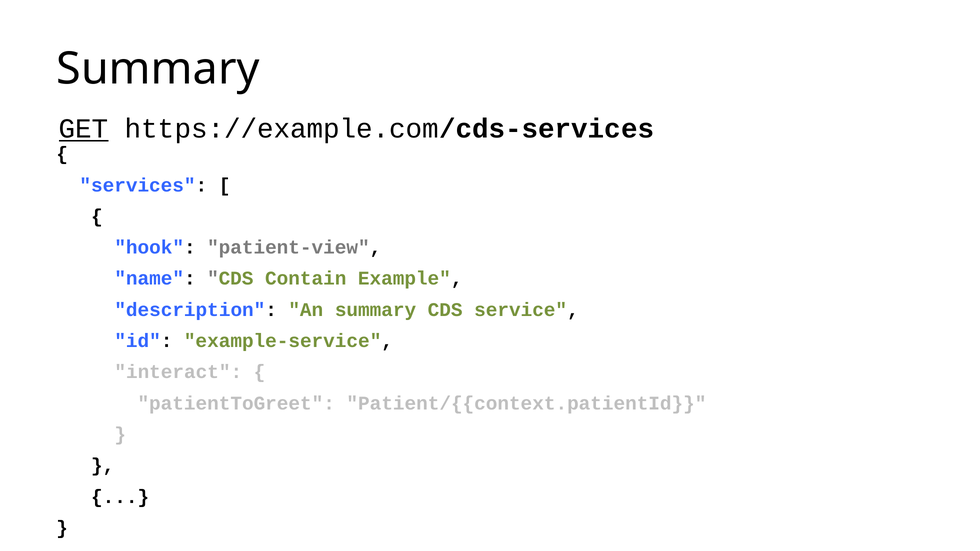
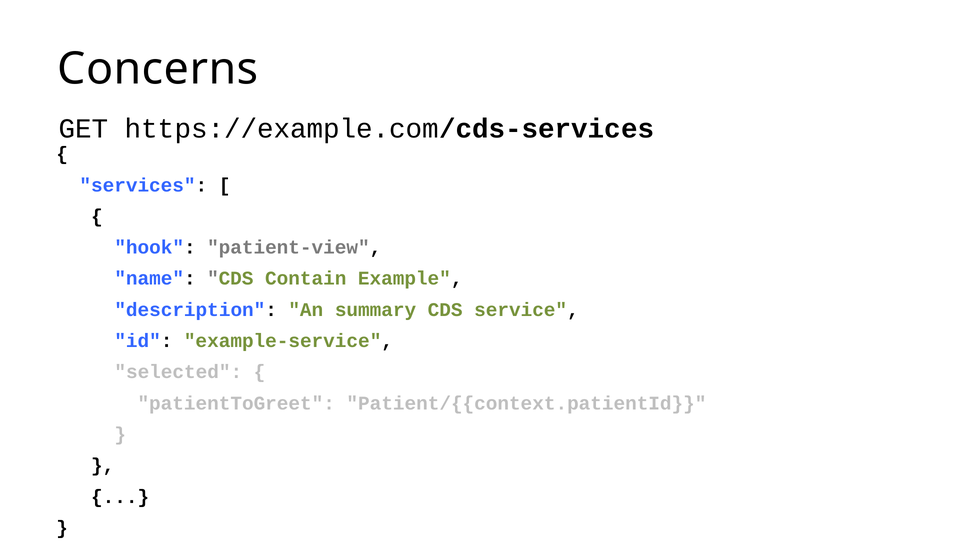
Summary at (158, 69): Summary -> Concerns
GET underline: present -> none
interact: interact -> selected
